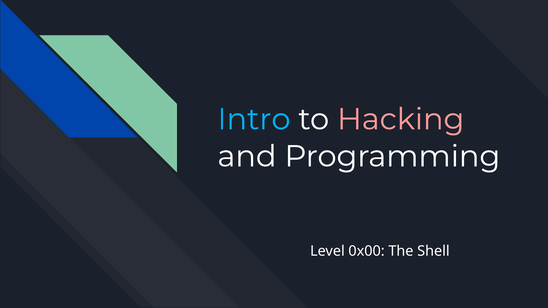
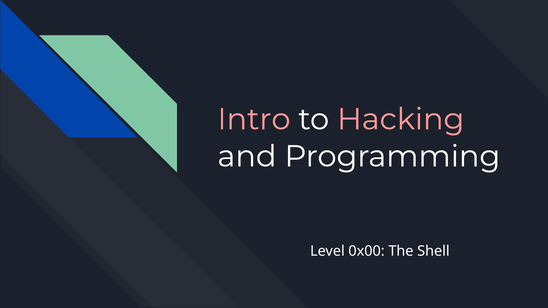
Intro colour: light blue -> pink
